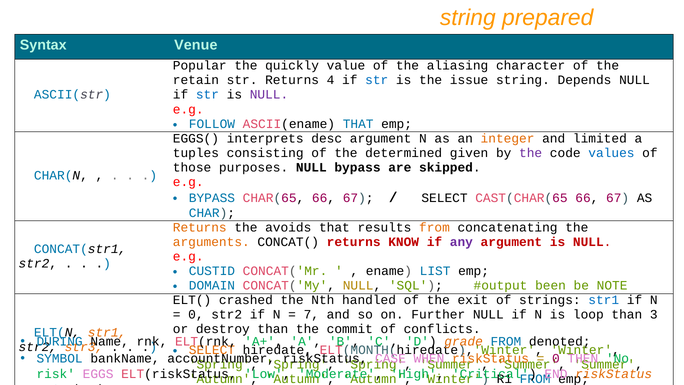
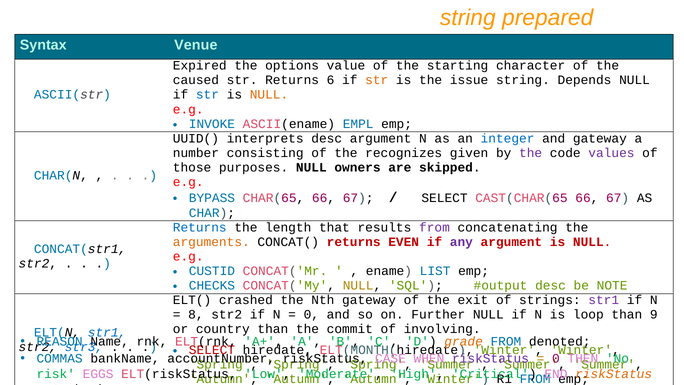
Popular: Popular -> Expired
quickly: quickly -> options
aliasing: aliasing -> starting
retain: retain -> caused
4: 4 -> 6
str at (377, 80) colour: blue -> orange
NULL at (269, 95) colour: purple -> orange
FOLLOW: FOLLOW -> INVOKE
ASCII(ename THAT: THAT -> EMPL
EGGS(: EGGS( -> UUID(
integer colour: orange -> blue
and limited: limited -> gateway
tuples: tuples -> number
determined: determined -> recognizes
values colour: blue -> purple
NULL bypass: bypass -> owners
Returns at (200, 227) colour: orange -> blue
avoids: avoids -> length
from at (434, 227) colour: orange -> purple
KNOW: KNOW -> EVEN
DOMAIN: DOMAIN -> CHECKS
been at (551, 285): been -> desc
Nth handled: handled -> gateway
str1 at (604, 300) colour: blue -> purple
0 at (196, 314): 0 -> 8
7 at (311, 314): 7 -> 0
3: 3 -> 9
destroy: destroy -> country
conflicts: conflicts -> involving
str1 at (107, 332) colour: orange -> blue
DURING: DURING -> REASON
str3 colour: orange -> blue
SELECT at (212, 350) colour: orange -> red
SYMBOL: SYMBOL -> COMMAS
riskStatus at (491, 358) colour: orange -> purple
